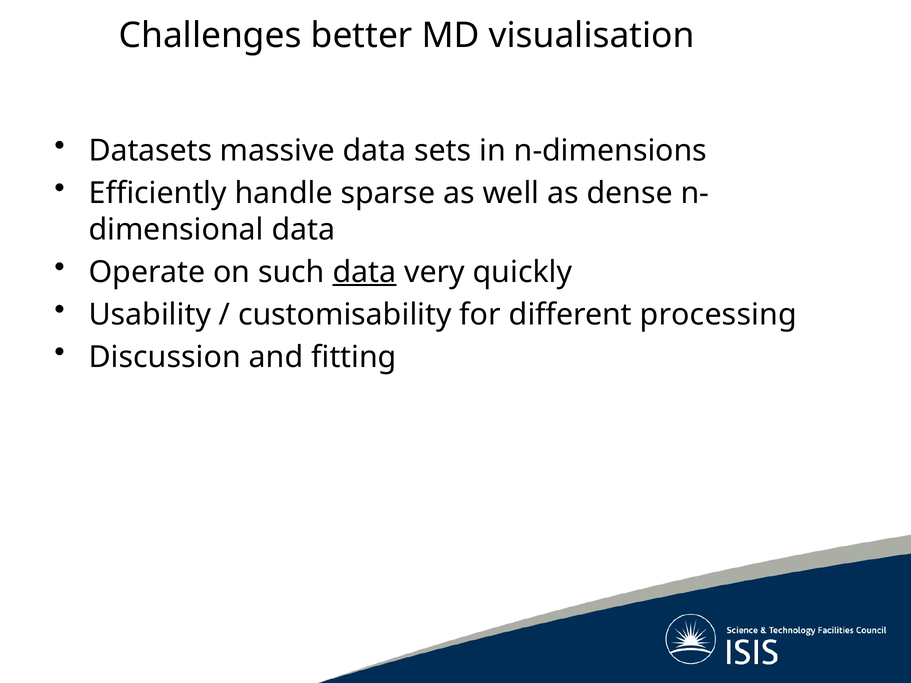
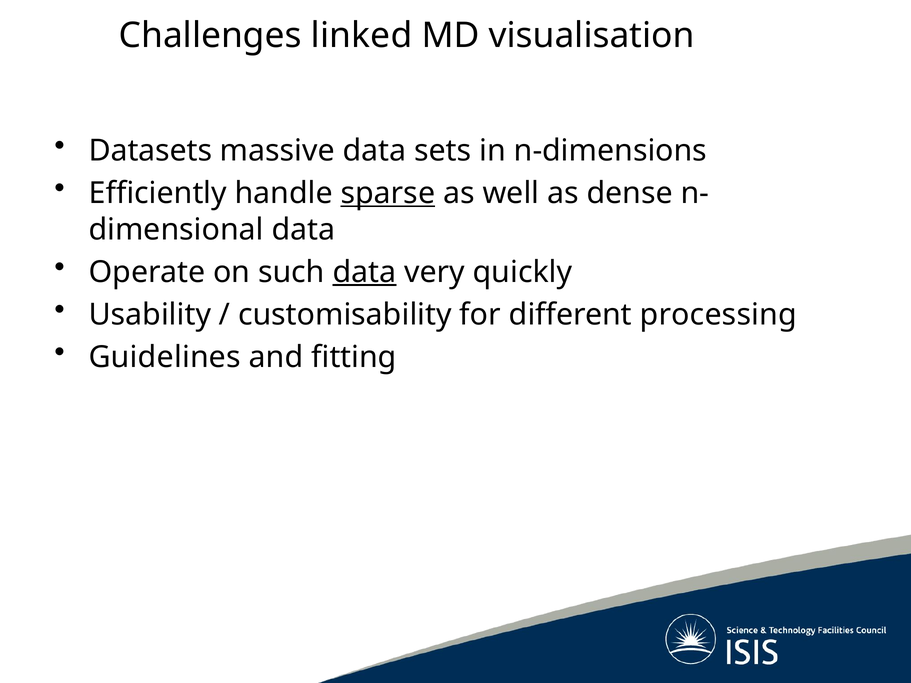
better: better -> linked
sparse underline: none -> present
Discussion: Discussion -> Guidelines
